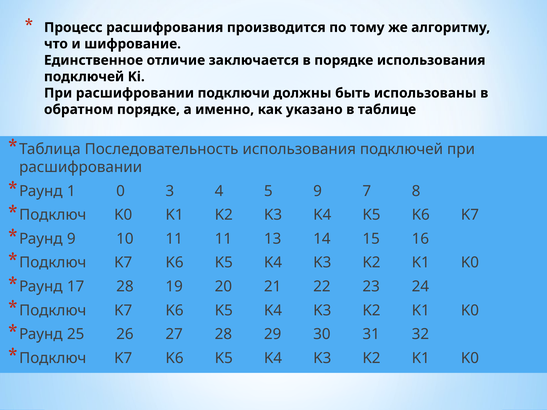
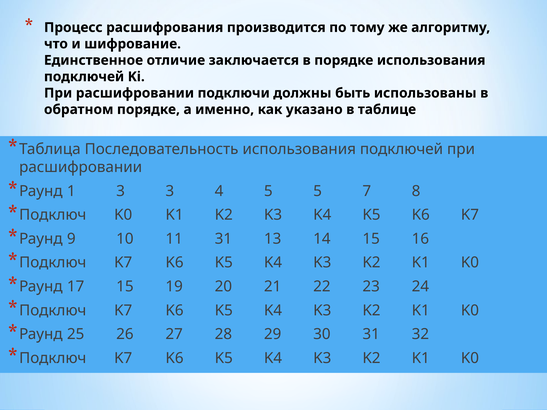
1 0: 0 -> 3
5 9: 9 -> 5
11 11: 11 -> 31
17 28: 28 -> 15
